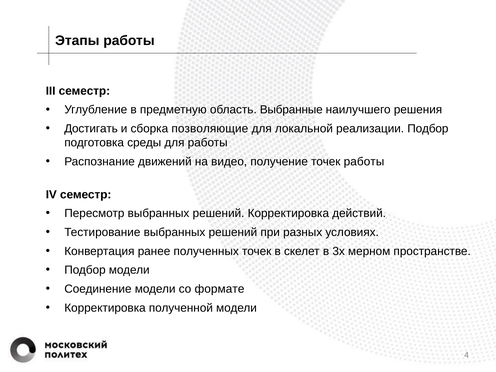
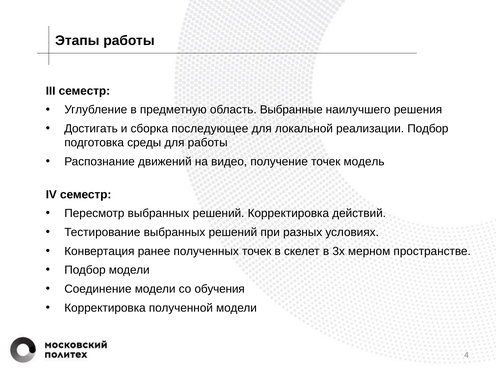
позволяющие: позволяющие -> последующее
точек работы: работы -> модель
формате: формате -> обучения
